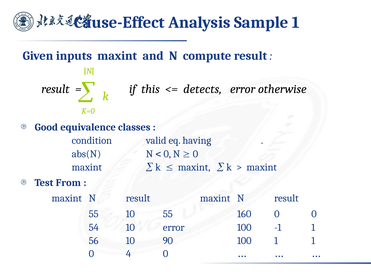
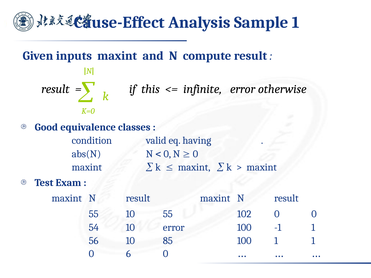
detects: detects -> infinite
From: From -> Exam
160: 160 -> 102
90: 90 -> 85
4: 4 -> 6
